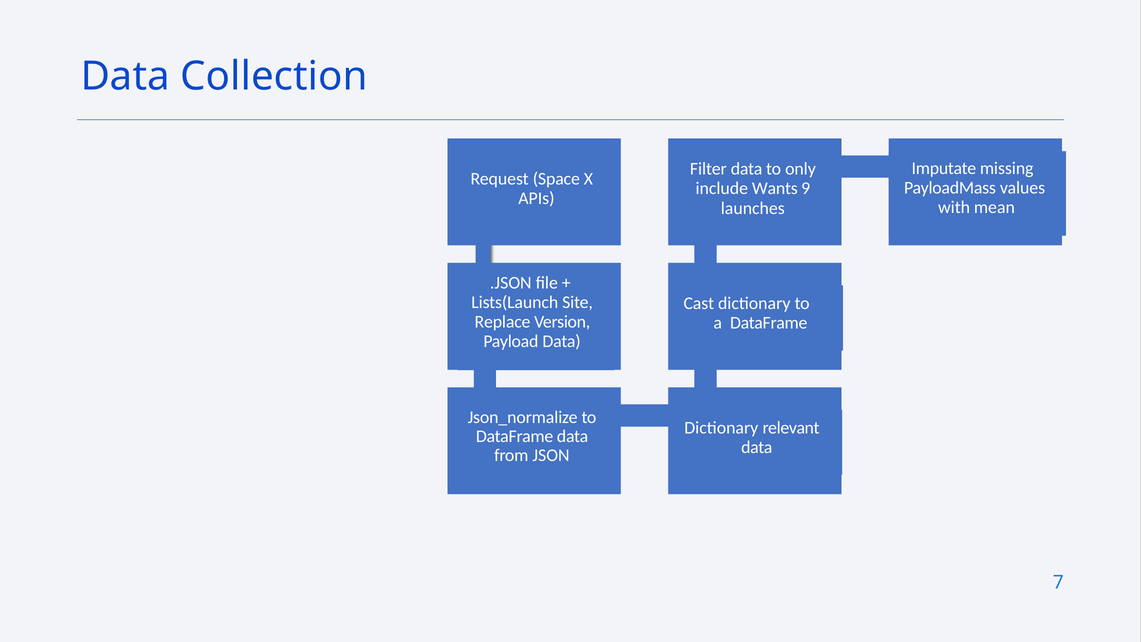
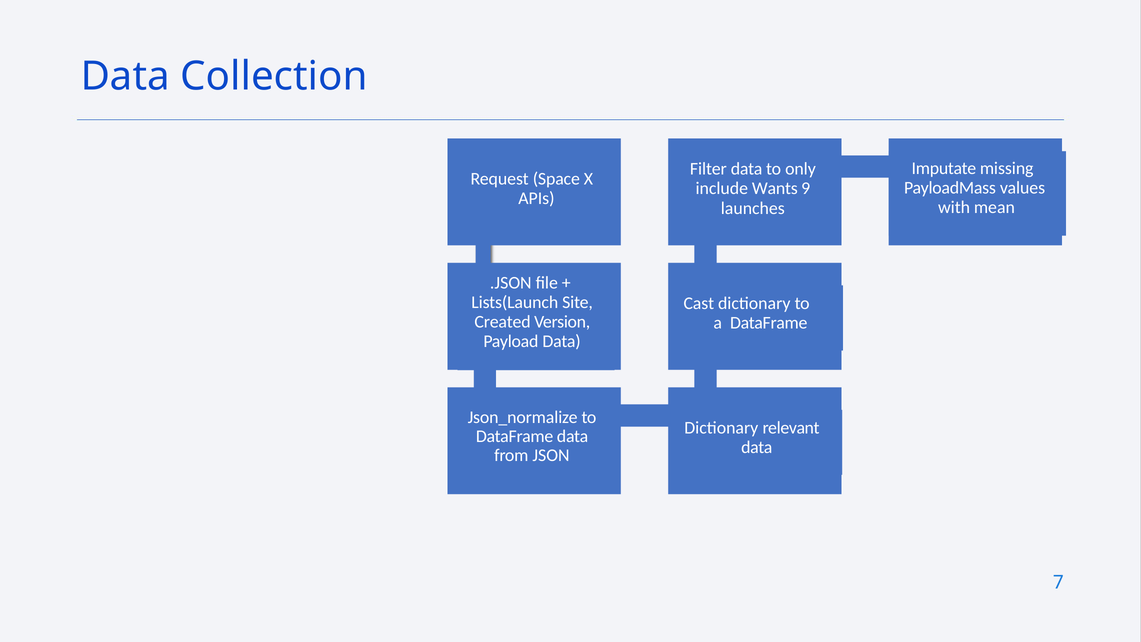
Replace: Replace -> Created
